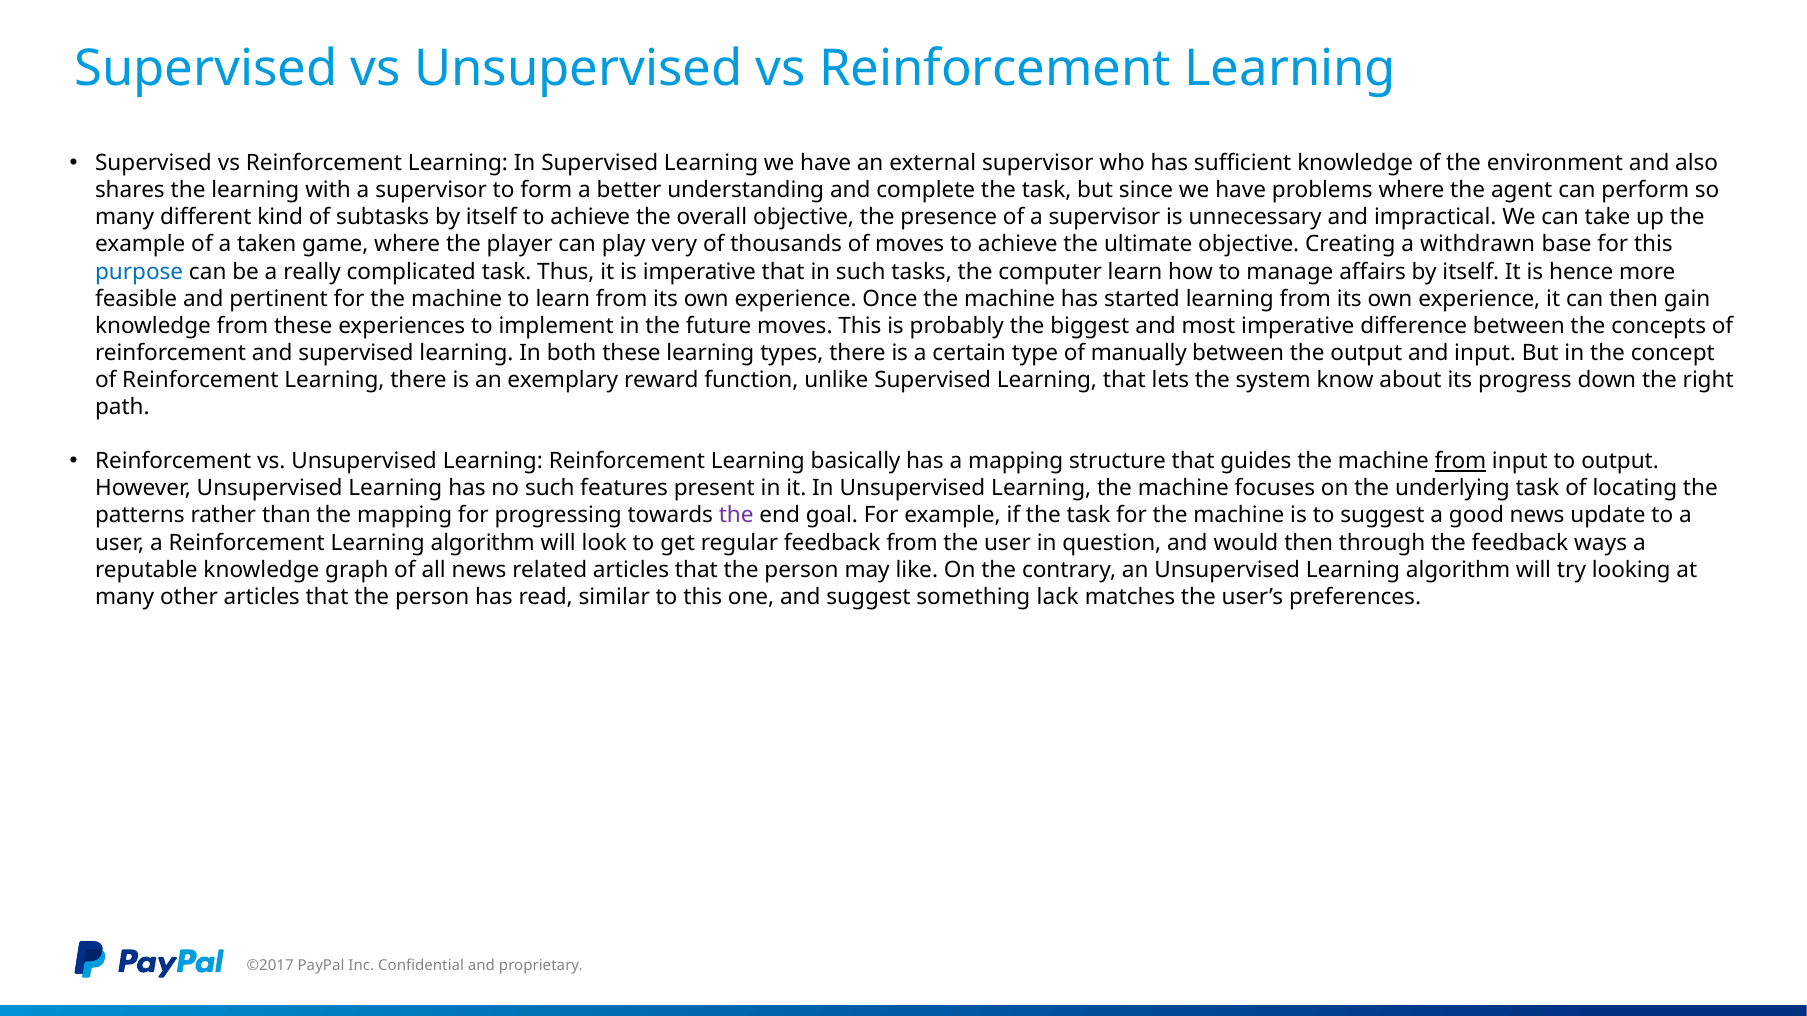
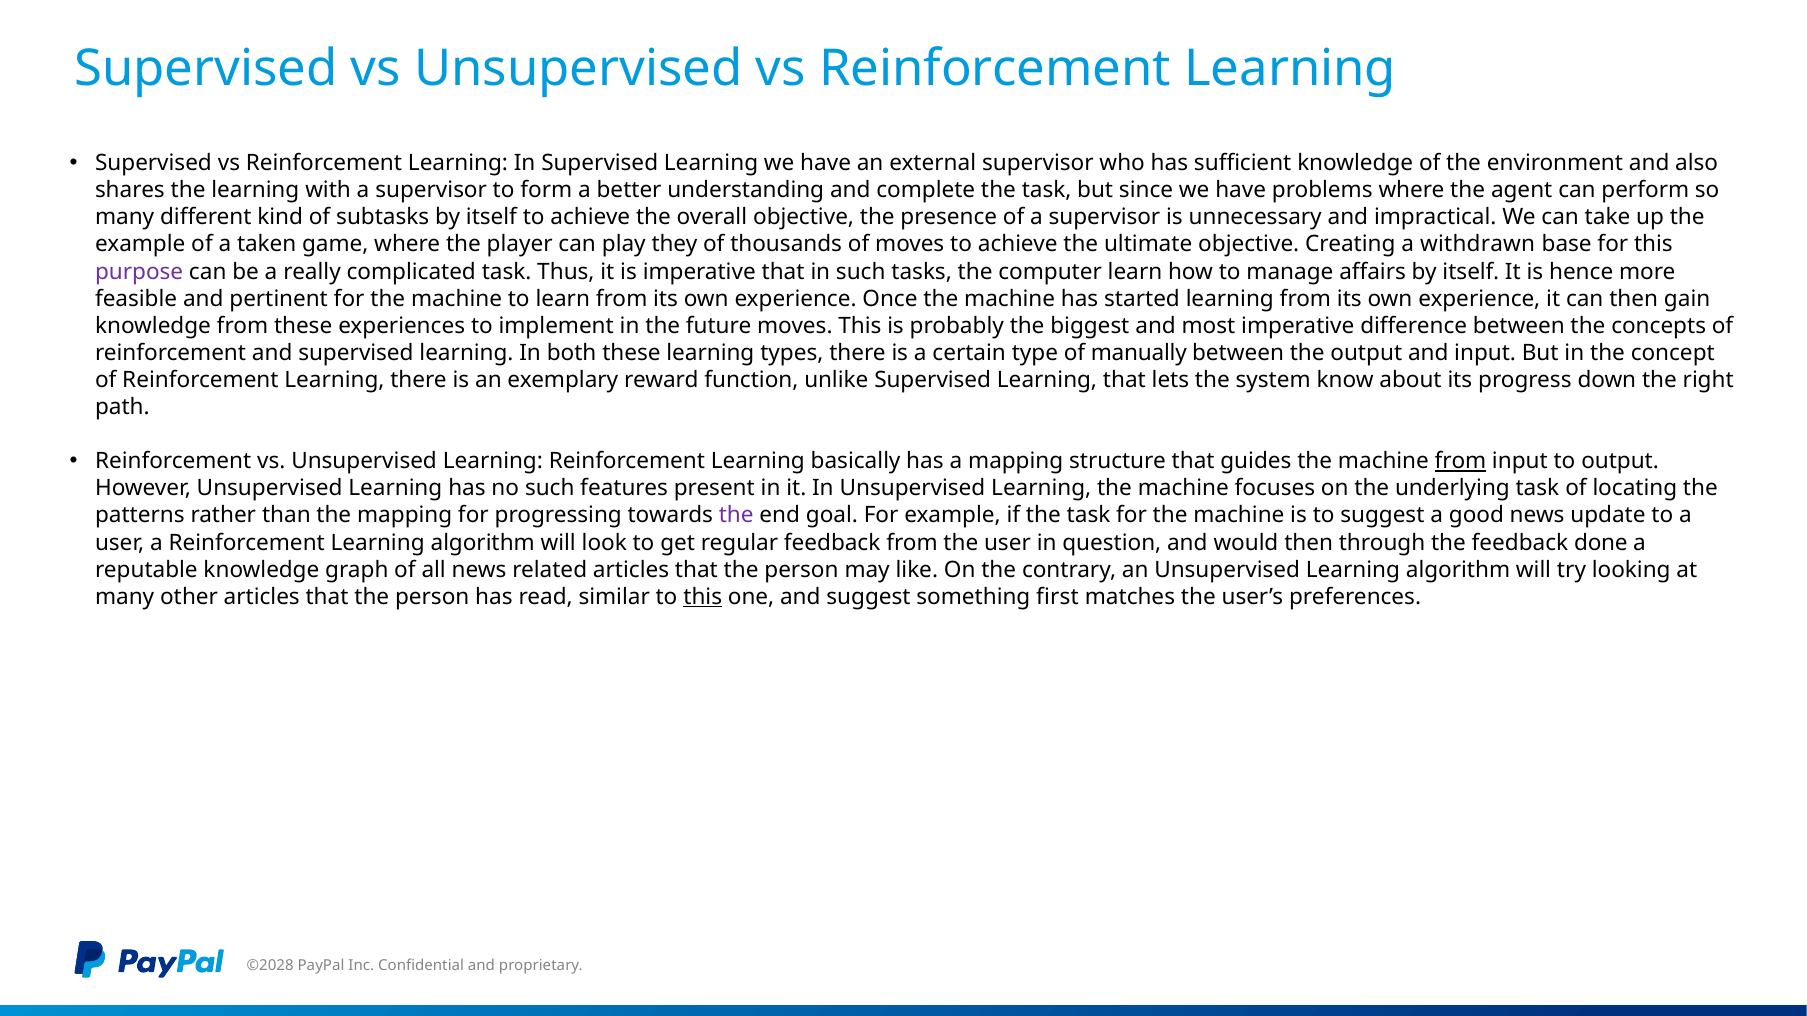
very: very -> they
purpose colour: blue -> purple
ways: ways -> done
this at (703, 597) underline: none -> present
lack: lack -> first
©2017: ©2017 -> ©2028
